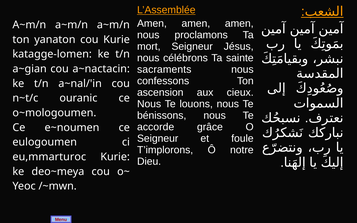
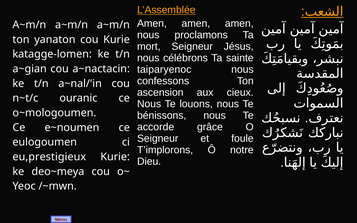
sacraments: sacraments -> taiparyenoc
eu,mmarturoc: eu,mmarturoc -> eu,prestigieux
